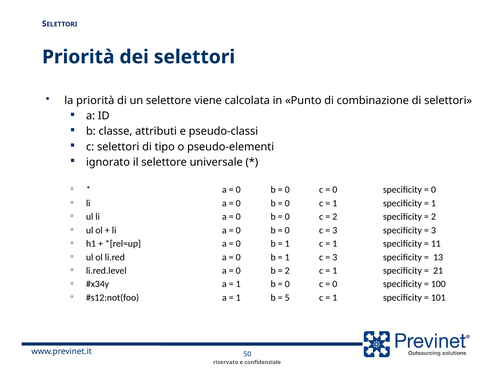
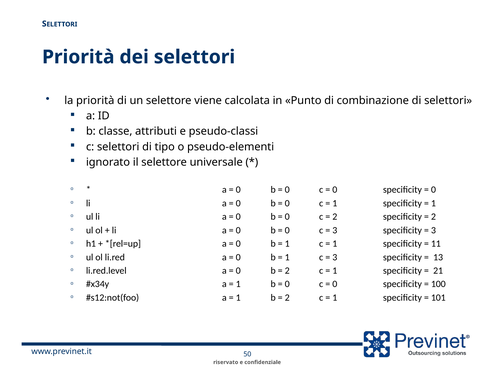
5 at (287, 298): 5 -> 2
